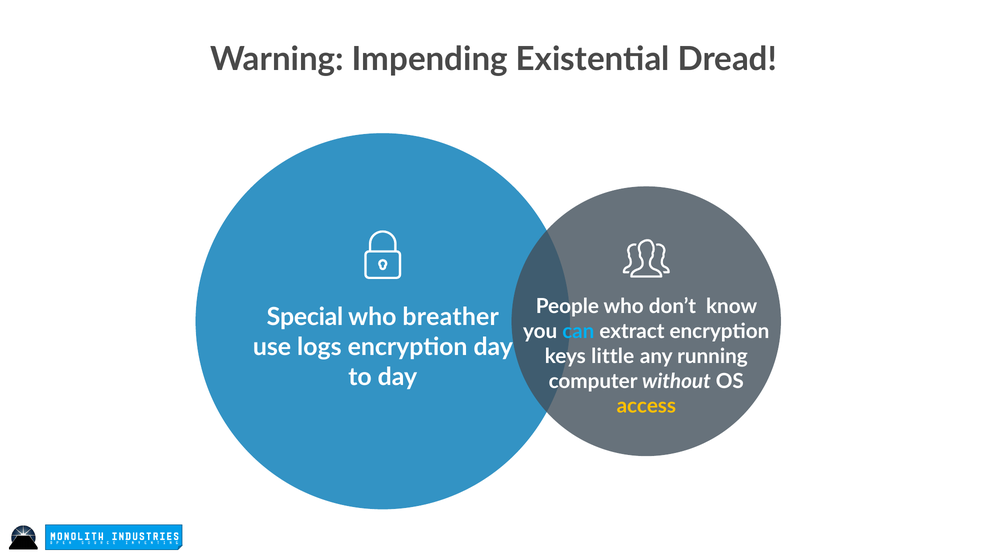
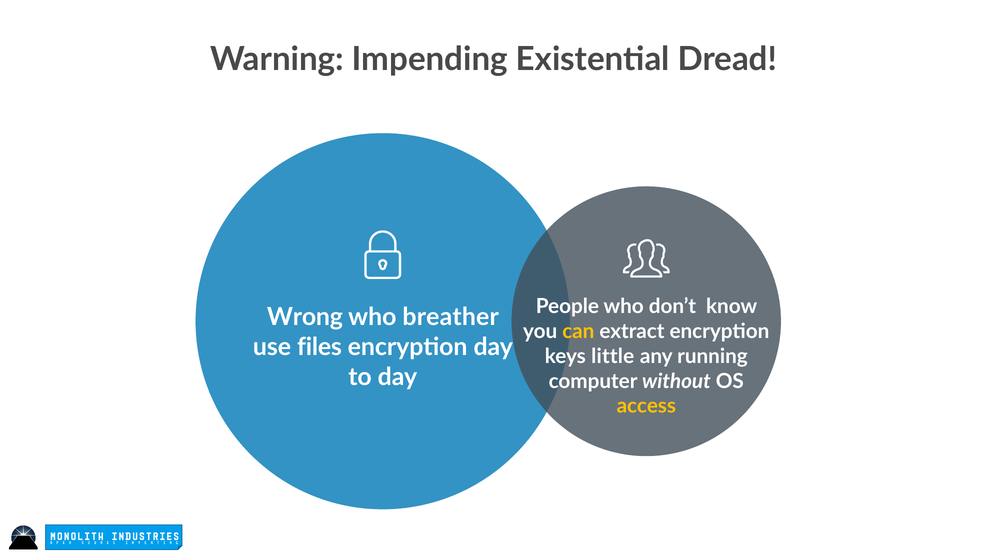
Special: Special -> Wrong
can colour: light blue -> yellow
logs: logs -> files
